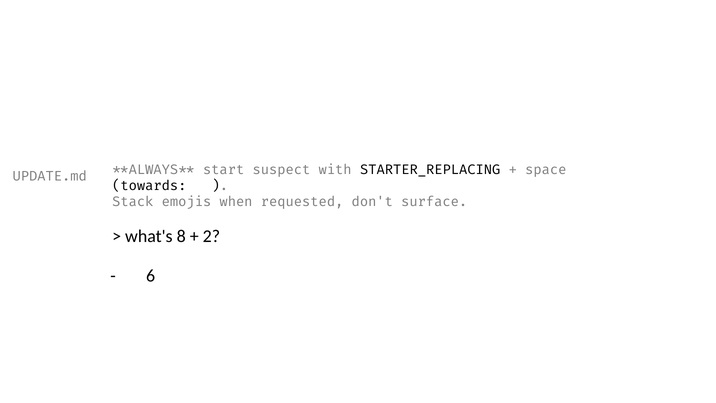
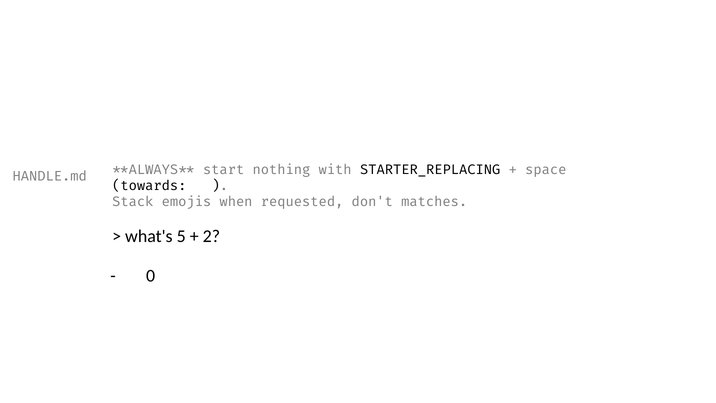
suspect: suspect -> nothing
UPDATE.md: UPDATE.md -> HANDLE.md
surface: surface -> matches
8: 8 -> 5
6: 6 -> 0
